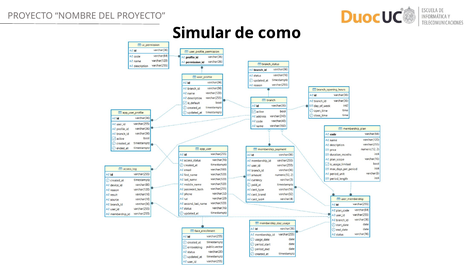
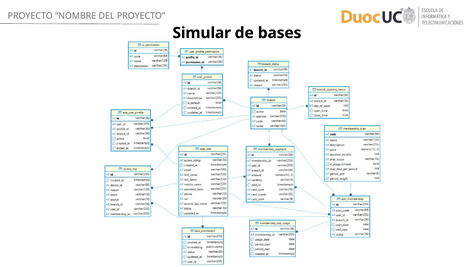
como: como -> bases
